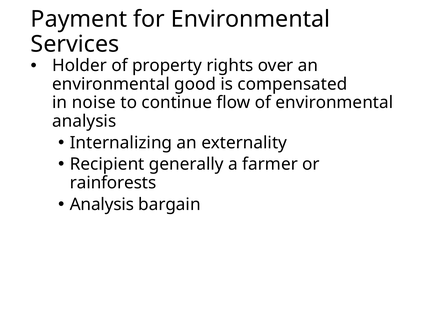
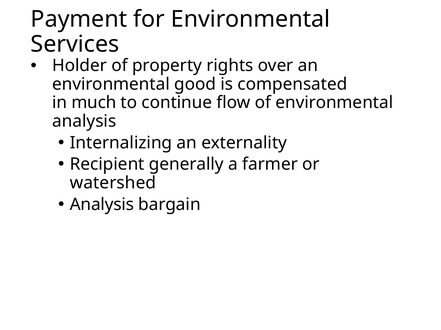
noise: noise -> much
rainforests: rainforests -> watershed
